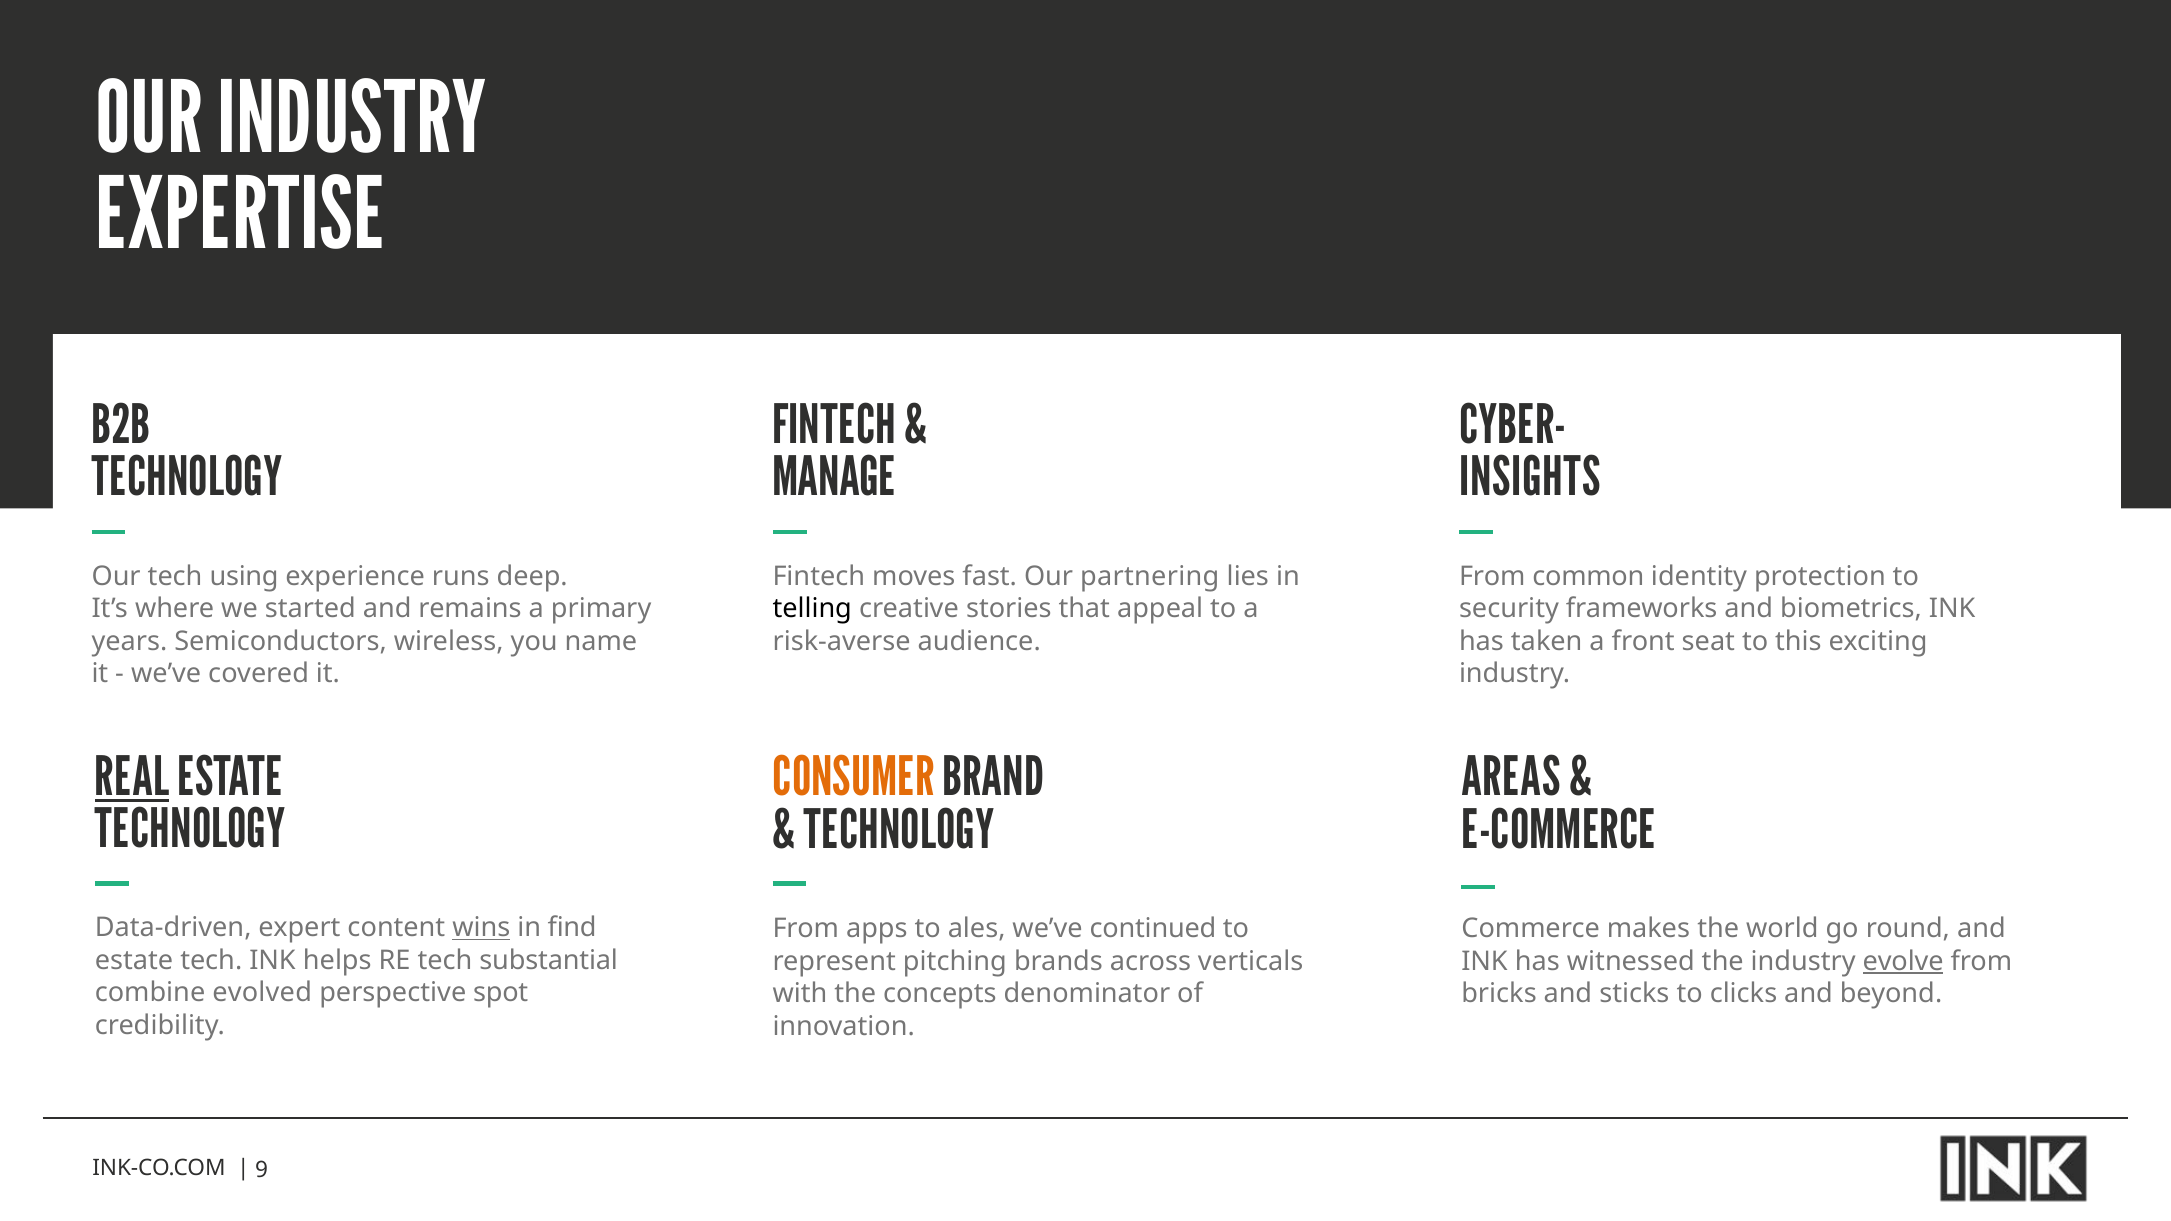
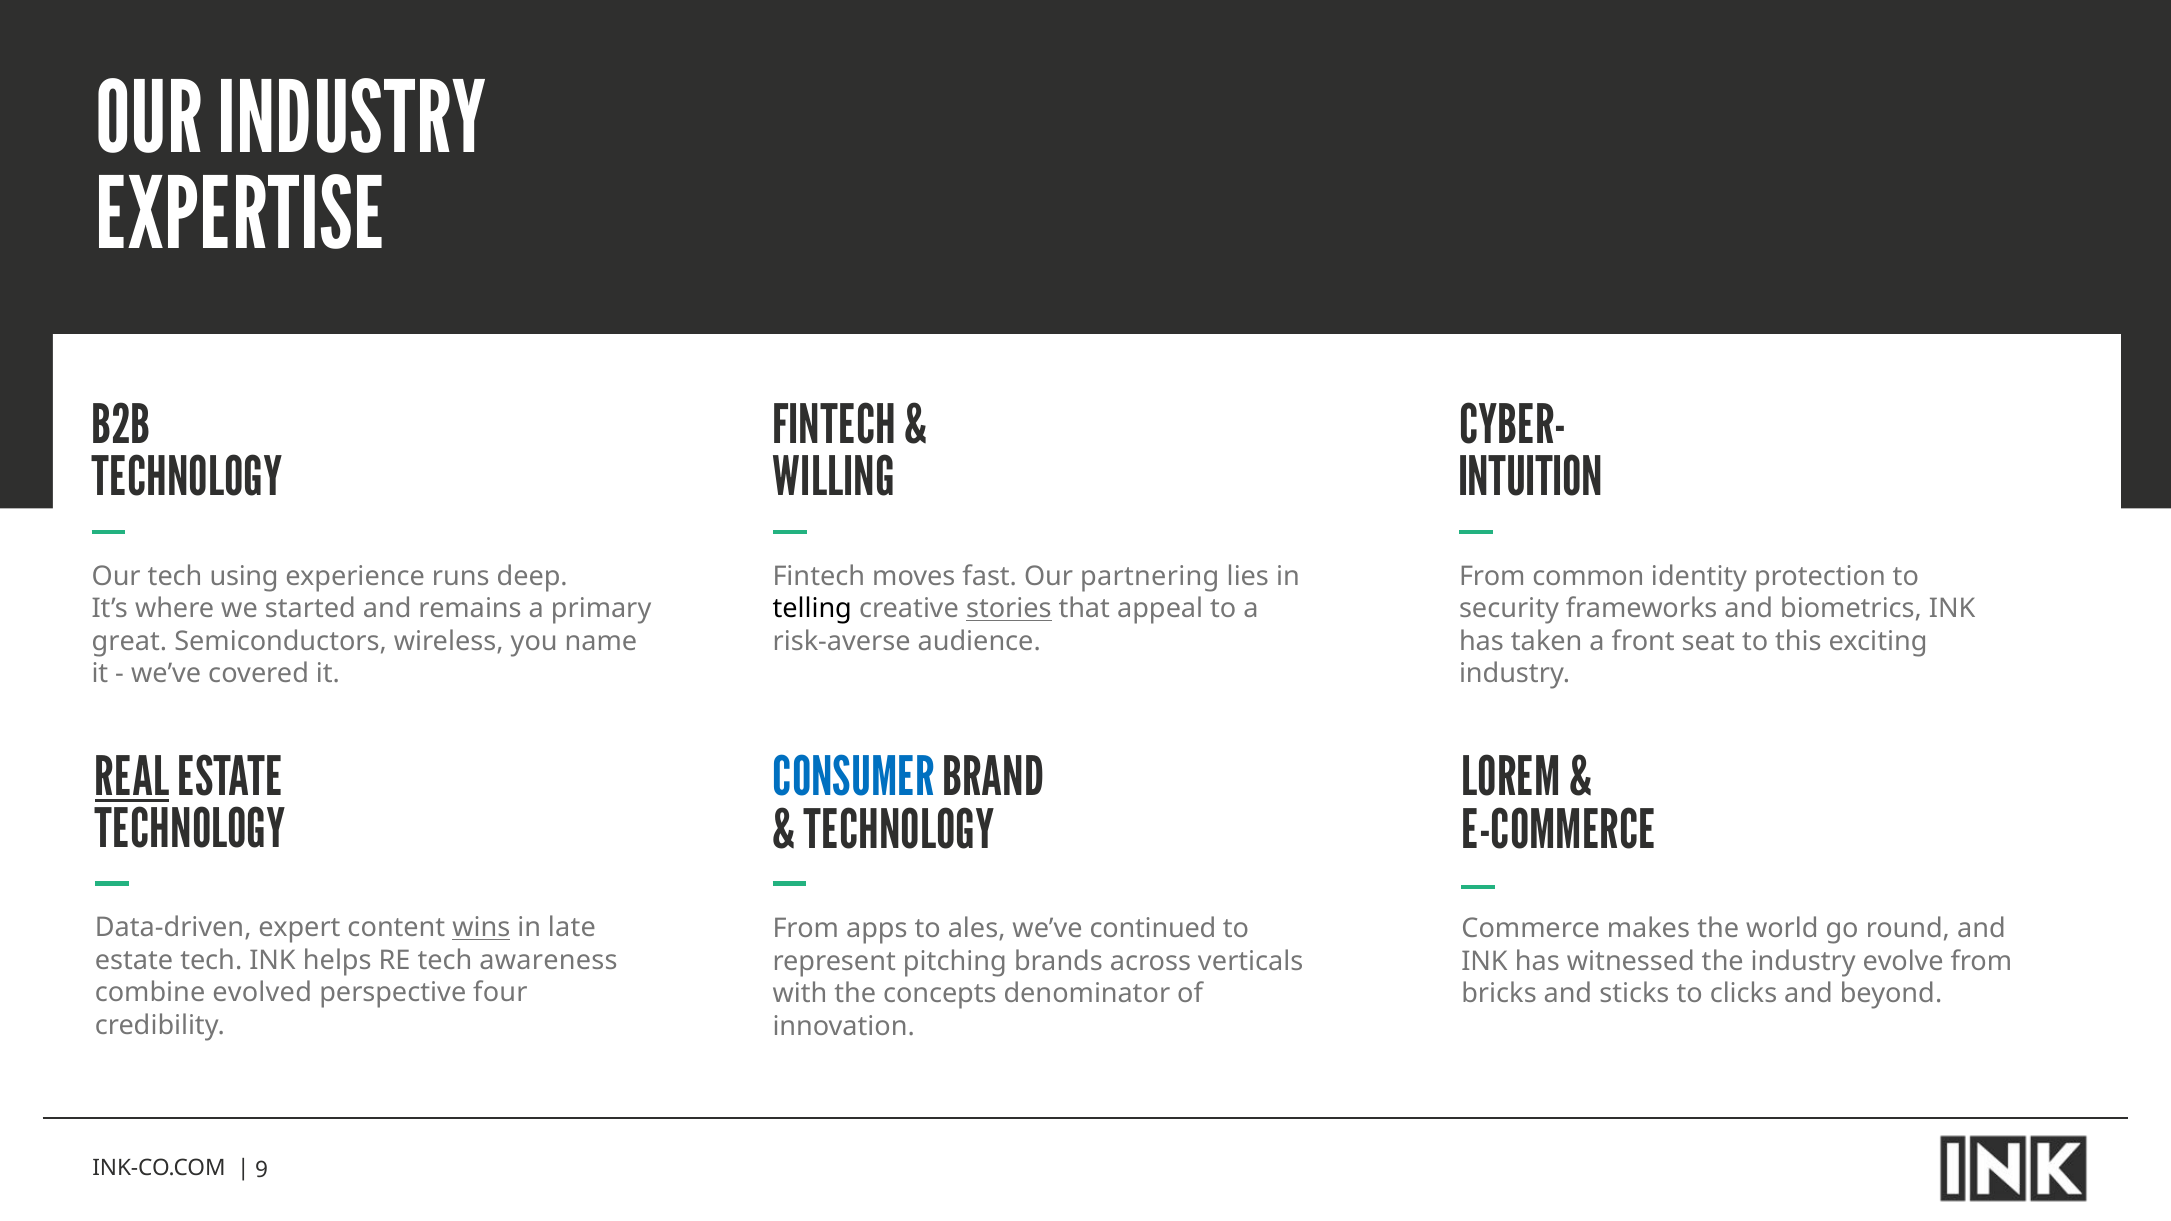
MANAGE: MANAGE -> WILLING
INSIGHTS: INSIGHTS -> INTUITION
stories underline: none -> present
years: years -> great
CONSUMER colour: orange -> blue
AREAS: AREAS -> LOREM
find: find -> late
substantial: substantial -> awareness
evolve underline: present -> none
spot: spot -> four
